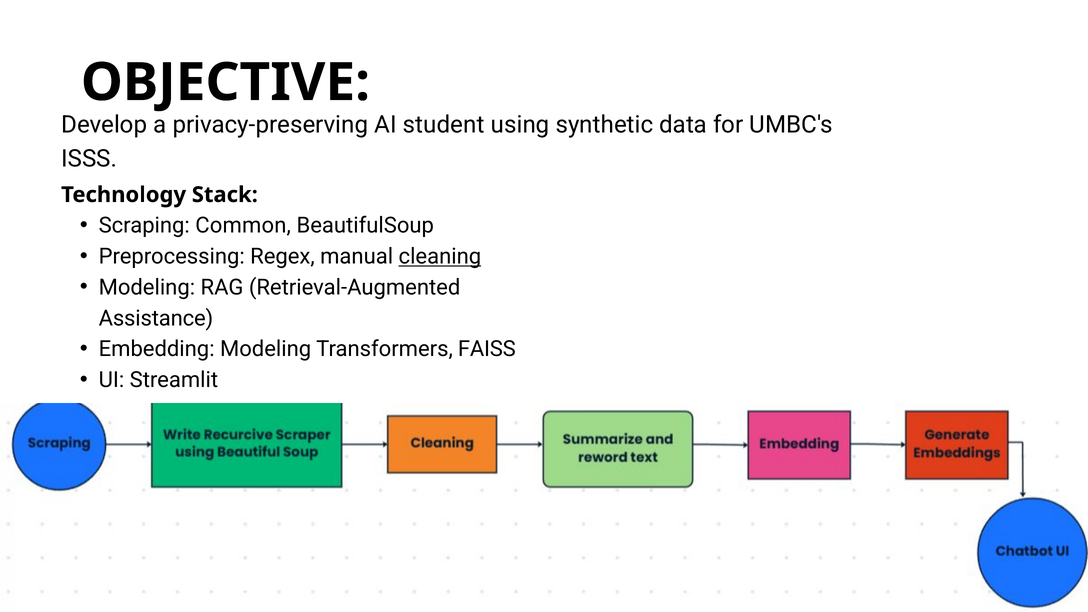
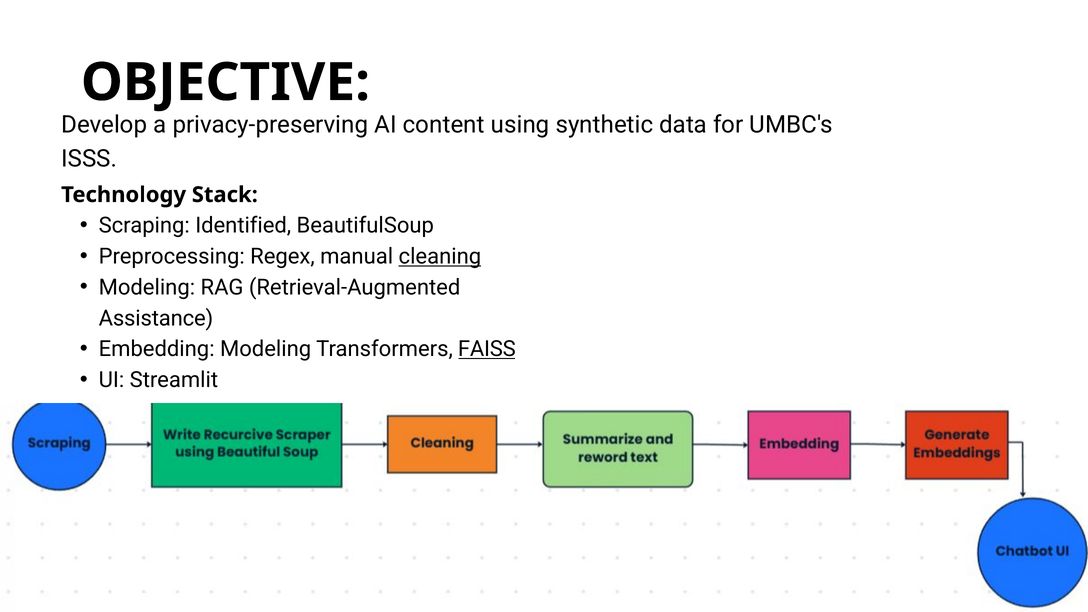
student: student -> content
Common: Common -> Identified
FAISS underline: none -> present
